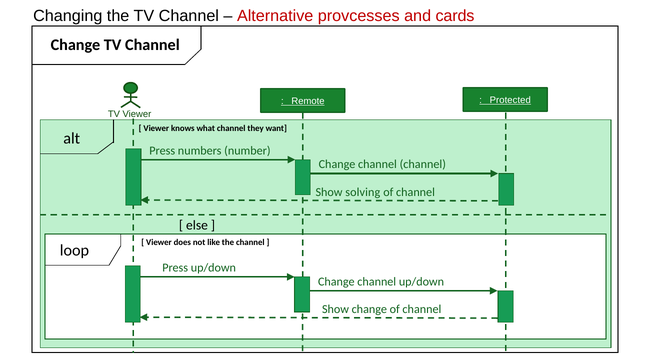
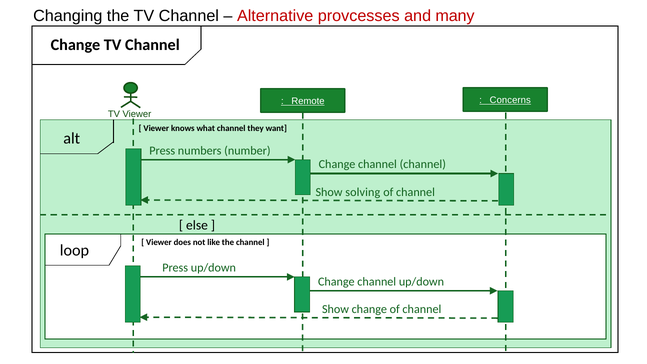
cards: cards -> many
Protected: Protected -> Concerns
